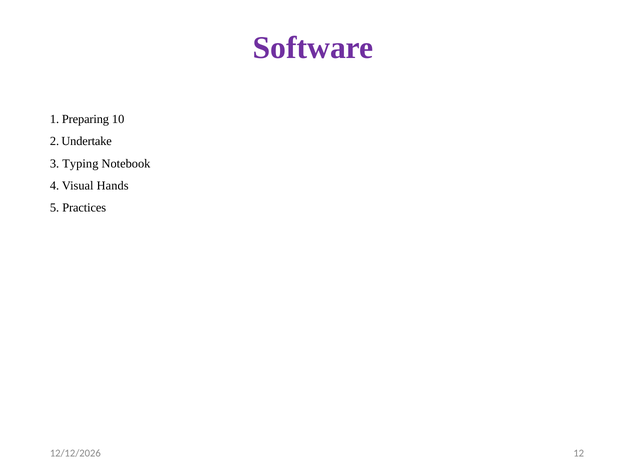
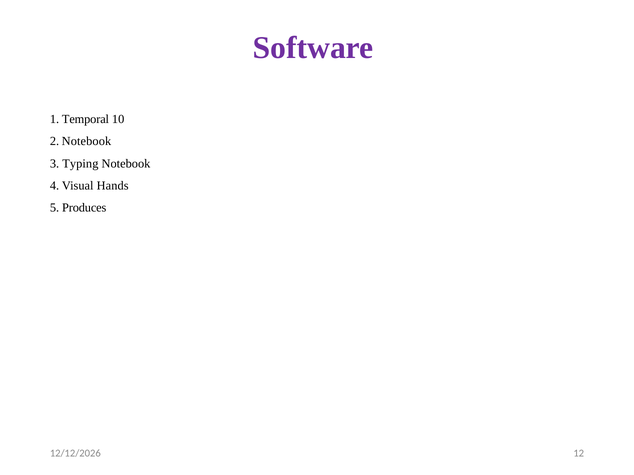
Preparing: Preparing -> Temporal
2 Undertake: Undertake -> Notebook
Practices: Practices -> Produces
